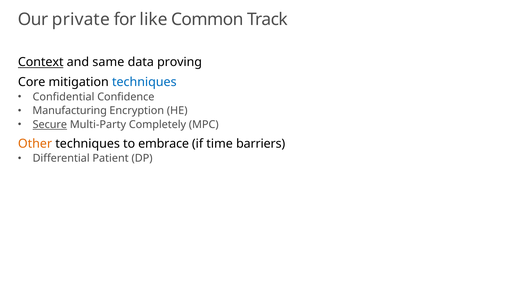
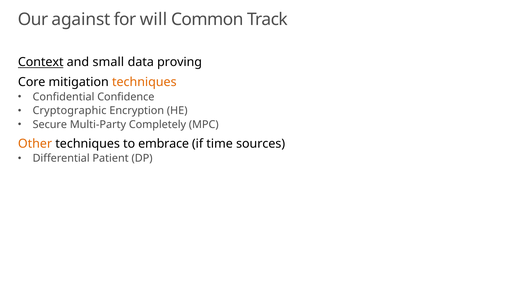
private: private -> against
like: like -> will
same: same -> small
techniques at (144, 82) colour: blue -> orange
Manufacturing: Manufacturing -> Cryptographic
Secure underline: present -> none
barriers: barriers -> sources
